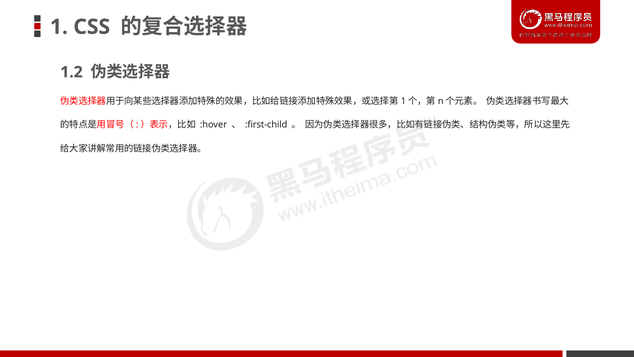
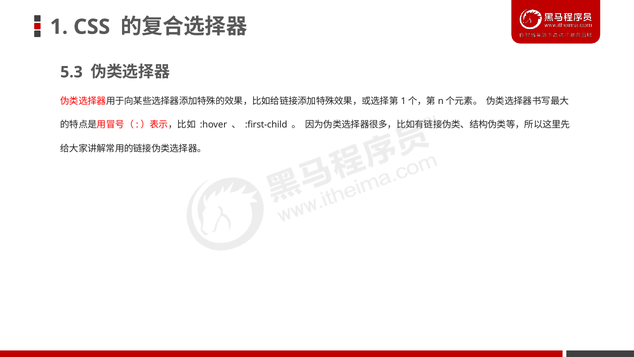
1.2: 1.2 -> 5.3
